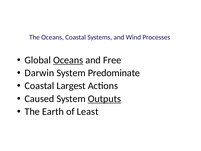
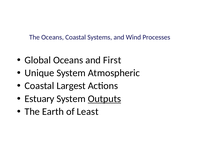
Oceans at (68, 60) underline: present -> none
Free: Free -> First
Darwin: Darwin -> Unique
Predominate: Predominate -> Atmospheric
Caused: Caused -> Estuary
